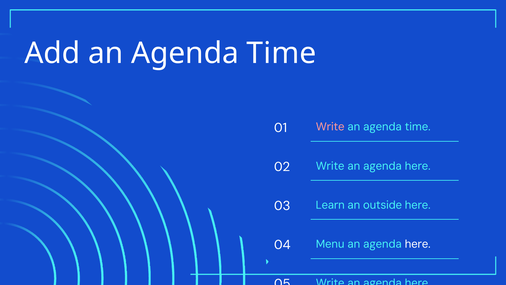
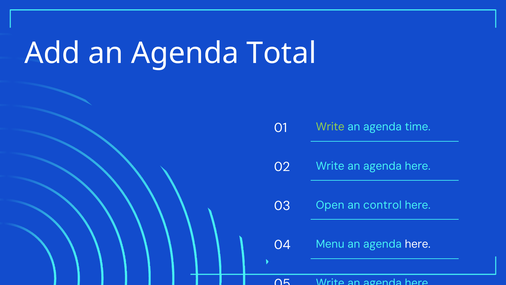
Add an Agenda Time: Time -> Total
Write at (330, 127) colour: pink -> light green
Learn: Learn -> Open
outside: outside -> control
